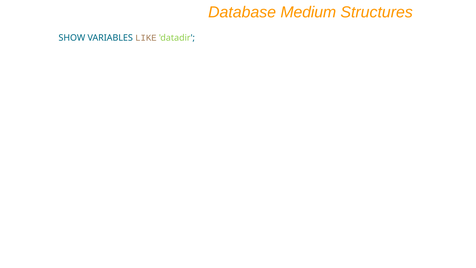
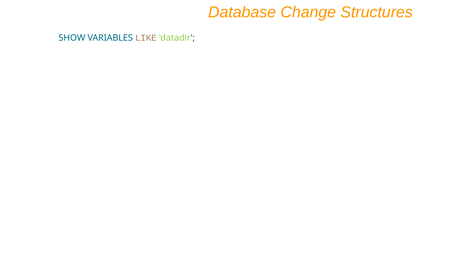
Medium: Medium -> Change
